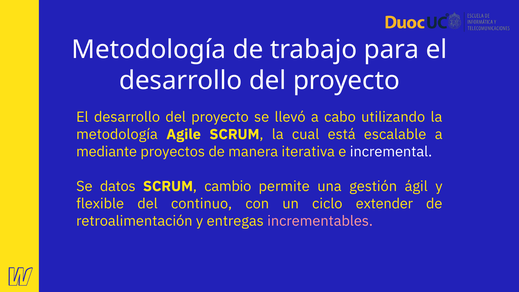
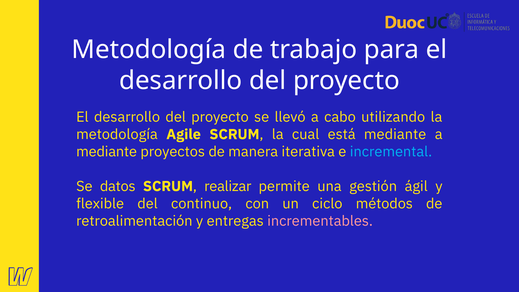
está escalable: escalable -> mediante
incremental colour: white -> light blue
cambio: cambio -> realizar
extender: extender -> métodos
